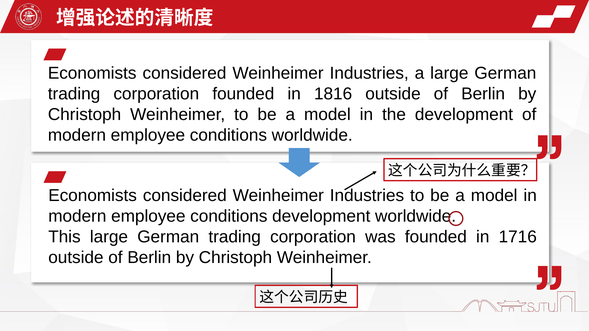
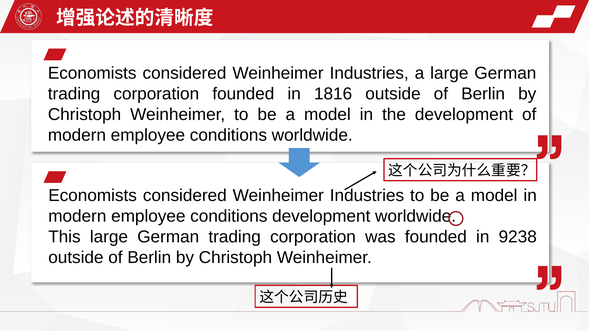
1716: 1716 -> 9238
